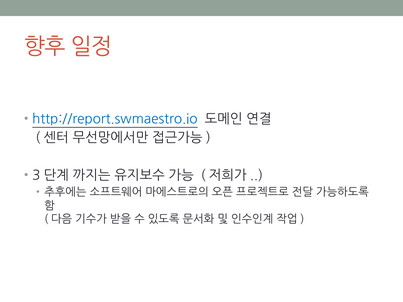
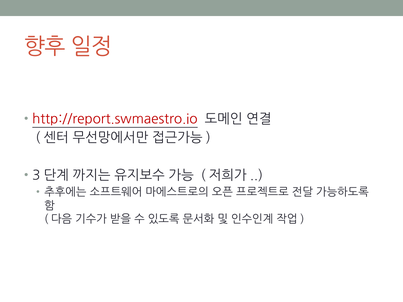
http://report.swmaestro.io colour: blue -> red
